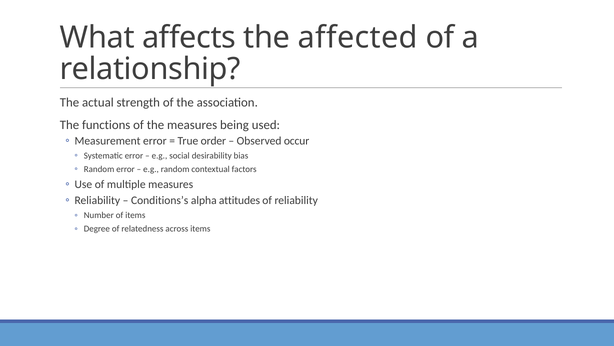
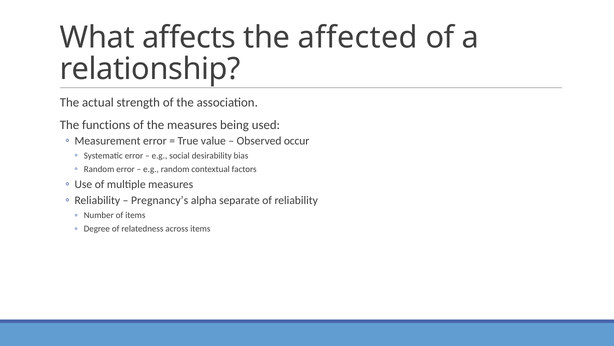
order: order -> value
Conditions’s: Conditions’s -> Pregnancy’s
attitudes: attitudes -> separate
